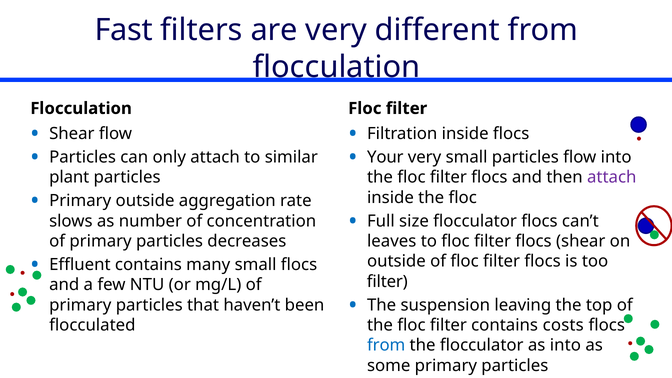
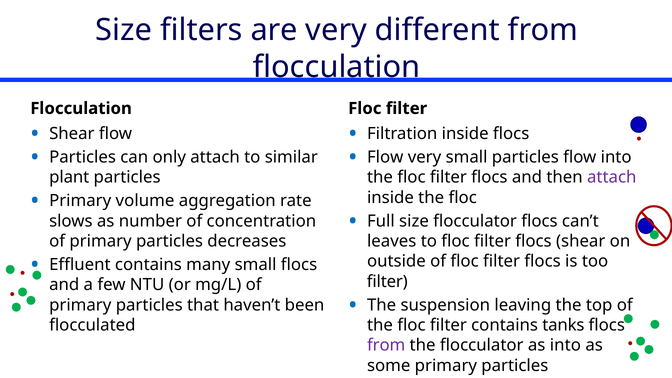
Fast at (124, 30): Fast -> Size
Your at (385, 157): Your -> Flow
Primary outside: outside -> volume
costs: costs -> tanks
from at (386, 345) colour: blue -> purple
